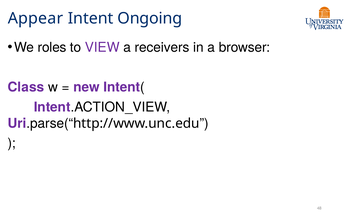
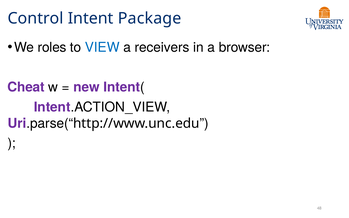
Appear: Appear -> Control
Ongoing: Ongoing -> Package
VIEW colour: purple -> blue
Class: Class -> Cheat
